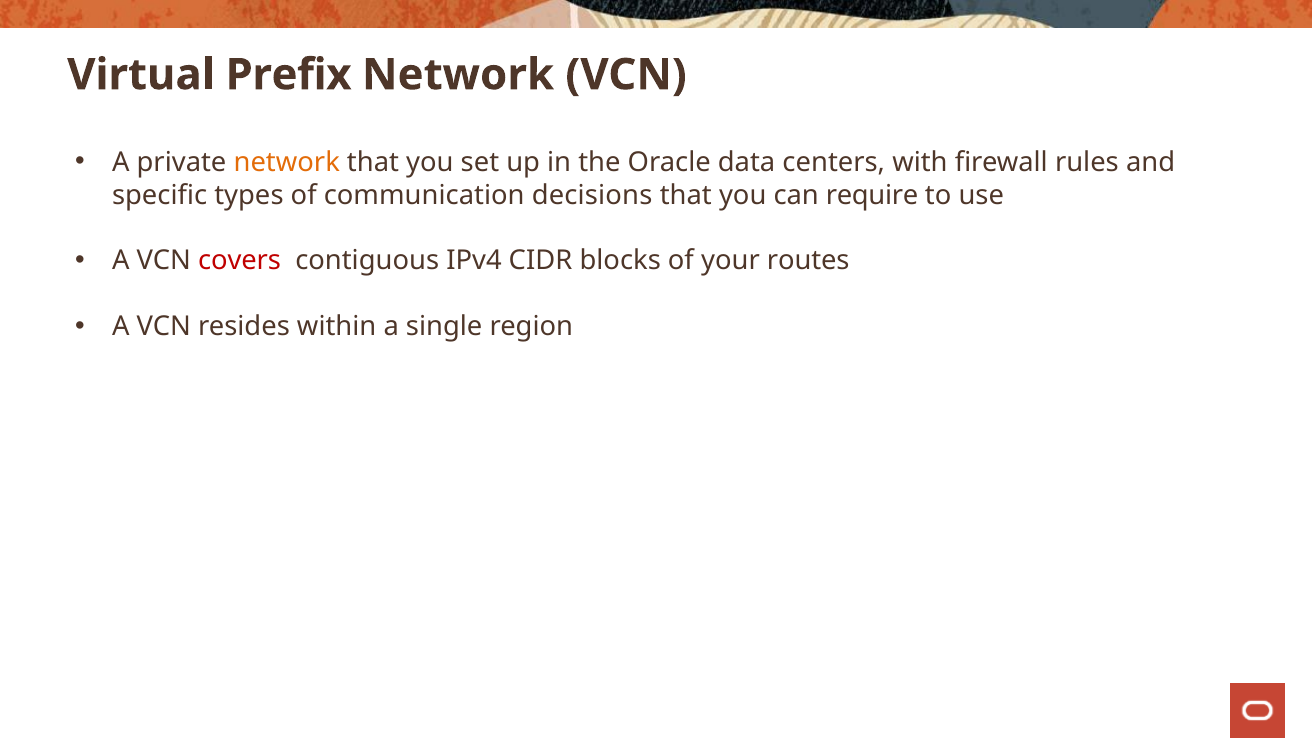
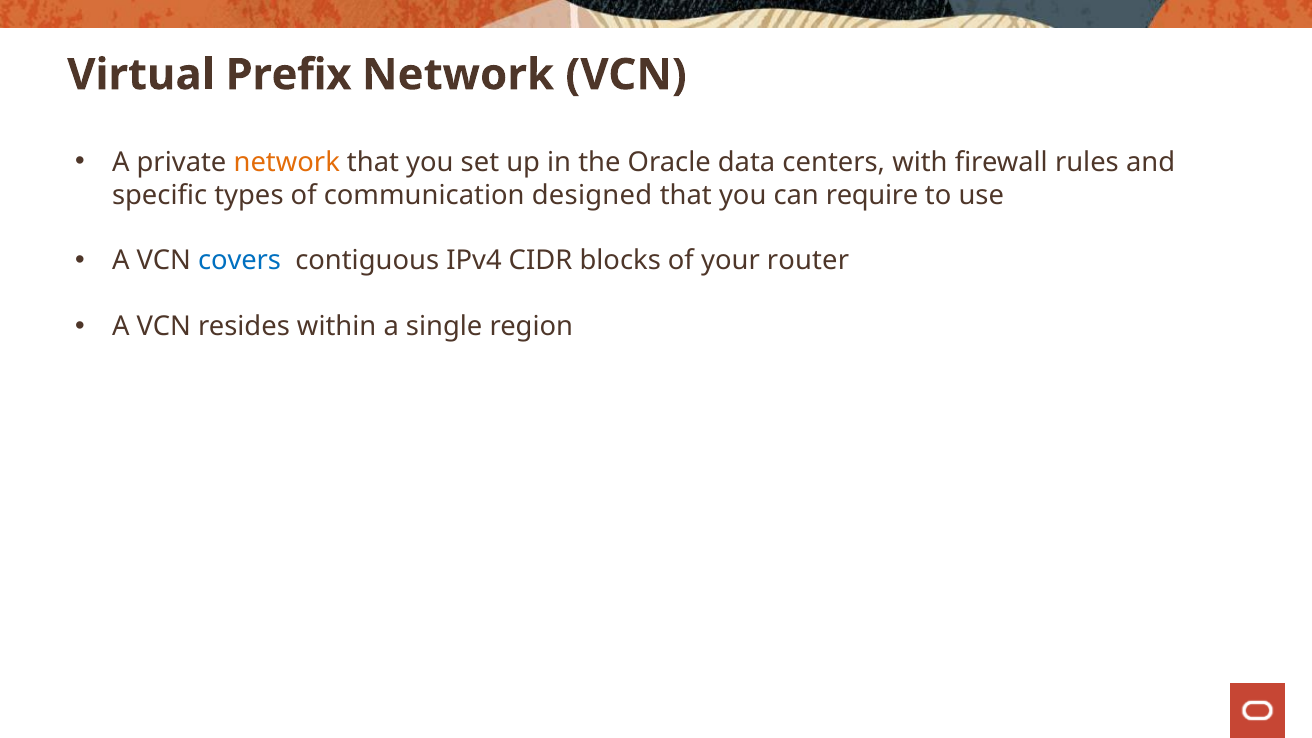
decisions: decisions -> designed
covers colour: red -> blue
routes: routes -> router
